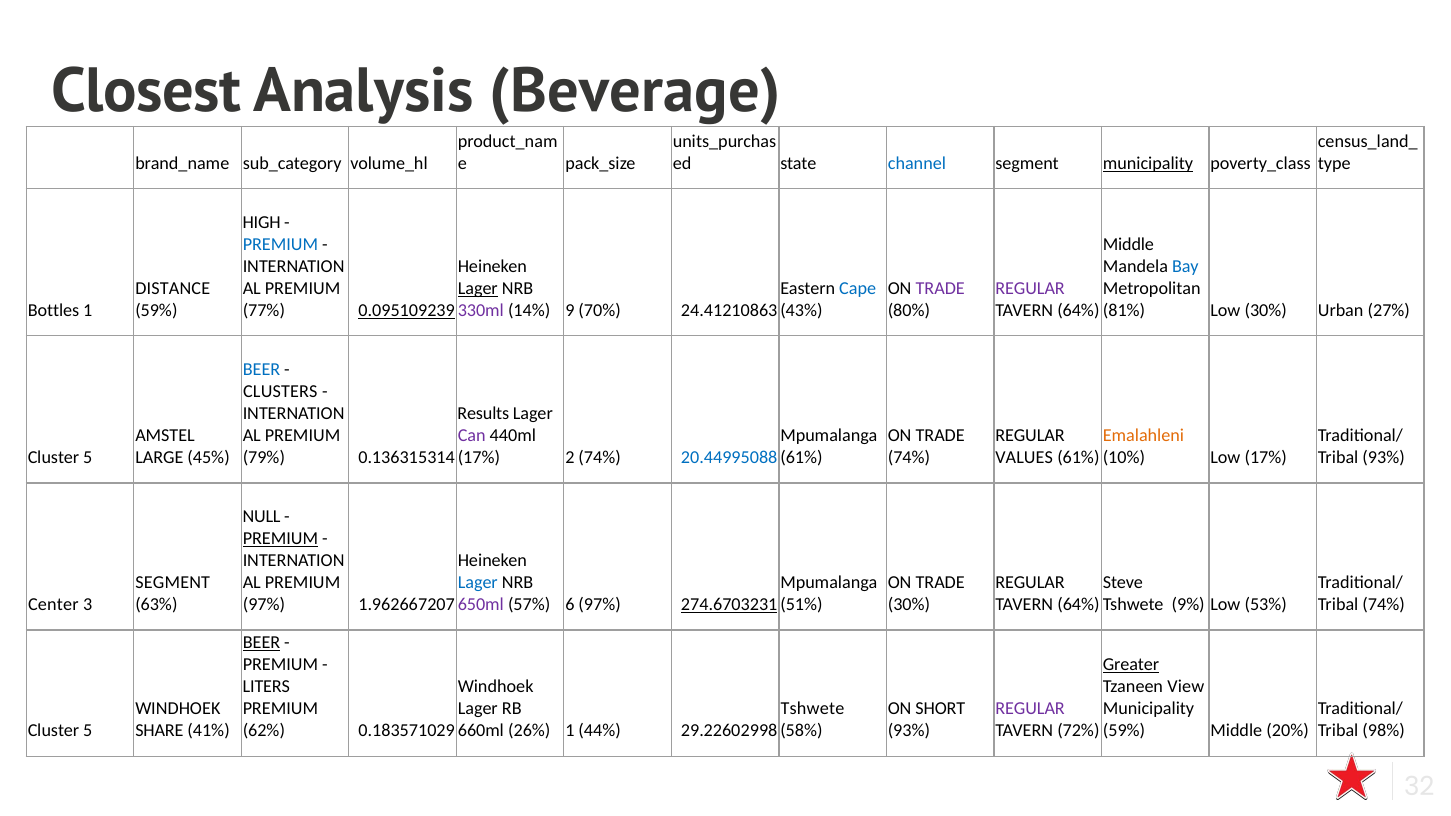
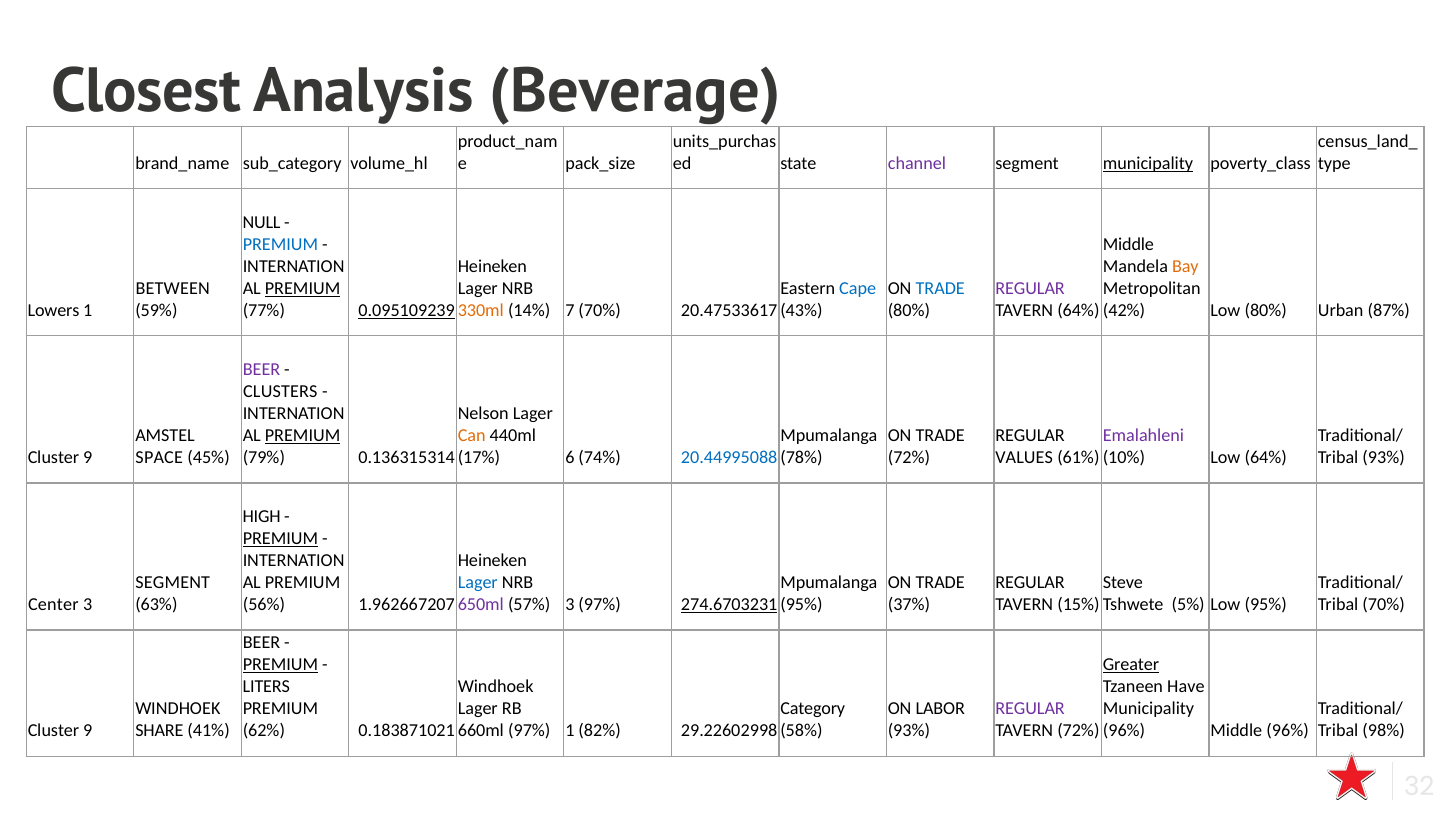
channel colour: blue -> purple
HIGH: HIGH -> NULL
Bay colour: blue -> orange
DISTANCE: DISTANCE -> BETWEEN
PREMIUM at (303, 288) underline: none -> present
Lager at (478, 288) underline: present -> none
TRADE at (940, 288) colour: purple -> blue
Bottles: Bottles -> Lowers
330ml colour: purple -> orange
9: 9 -> 7
24.41210863: 24.41210863 -> 20.47533617
81%: 81% -> 42%
Low 30%: 30% -> 80%
27%: 27% -> 87%
BEER at (261, 369) colour: blue -> purple
Results: Results -> Nelson
PREMIUM at (303, 436) underline: none -> present
Can colour: purple -> orange
Emalahleni colour: orange -> purple
5 at (88, 458): 5 -> 9
LARGE: LARGE -> SPACE
2: 2 -> 6
61% at (801, 458): 61% -> 78%
74% at (909, 458): 74% -> 72%
Low 17%: 17% -> 64%
NULL: NULL -> HIGH
97% at (264, 605): 97% -> 56%
57% 6: 6 -> 3
51% at (801, 605): 51% -> 95%
30% at (909, 605): 30% -> 37%
64% at (1078, 605): 64% -> 15%
9%: 9% -> 5%
Low 53%: 53% -> 95%
74% at (1384, 605): 74% -> 70%
BEER at (261, 643) underline: present -> none
PREMIUM at (280, 665) underline: none -> present
View: View -> Have
Tshwete at (813, 709): Tshwete -> Category
SHORT: SHORT -> LABOR
5 at (88, 731): 5 -> 9
0.183571029: 0.183571029 -> 0.183871021
660ml 26%: 26% -> 97%
44%: 44% -> 82%
59% at (1124, 731): 59% -> 96%
Middle 20%: 20% -> 96%
